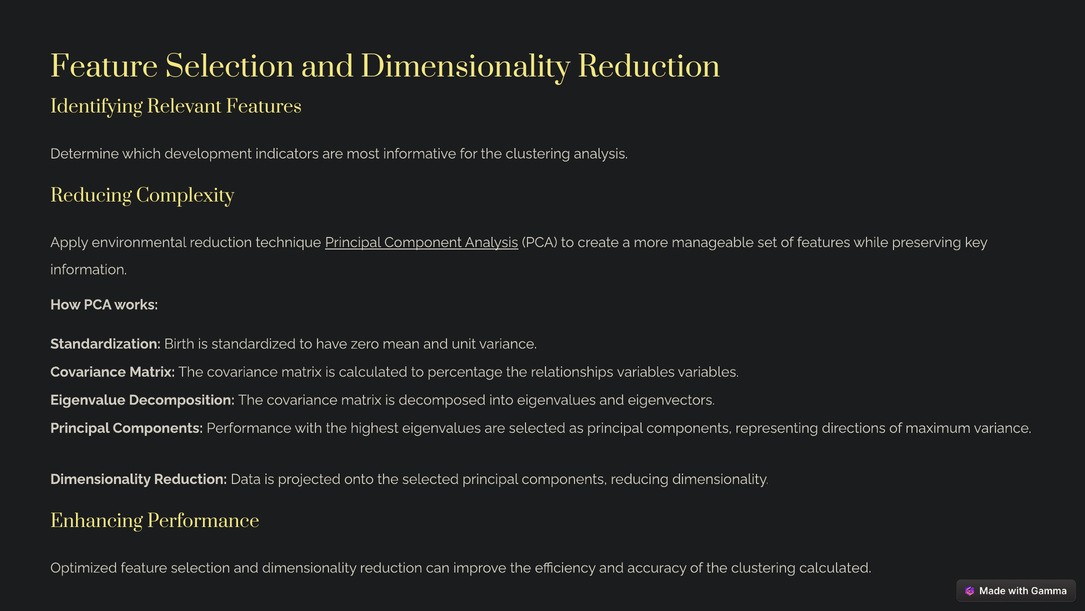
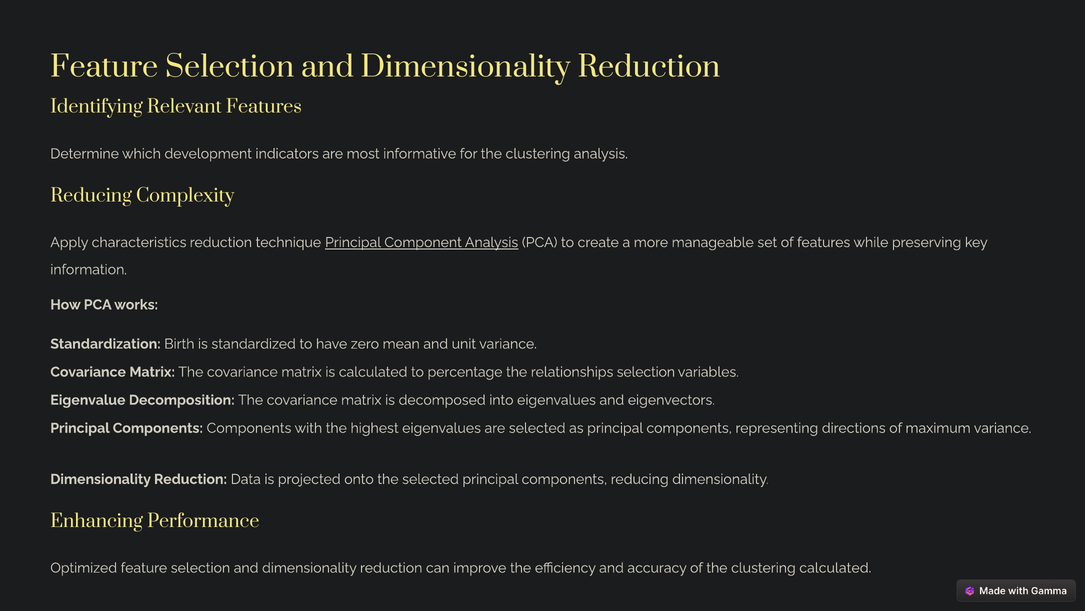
environmental: environmental -> characteristics
relationships variables: variables -> selection
Components Performance: Performance -> Components
